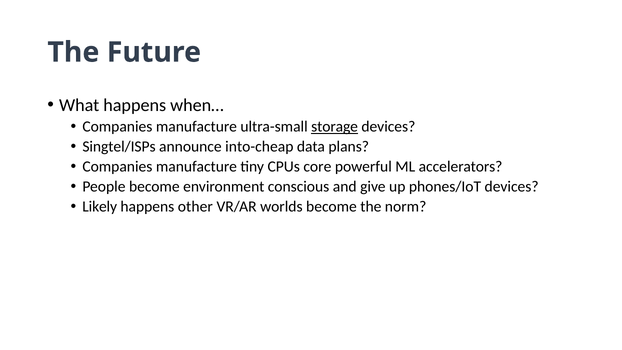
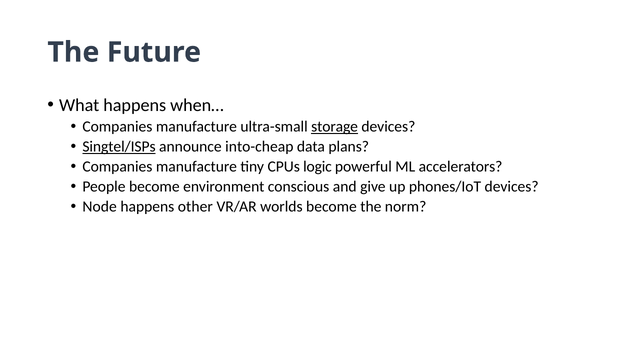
Singtel/ISPs underline: none -> present
core: core -> logic
Likely: Likely -> Node
